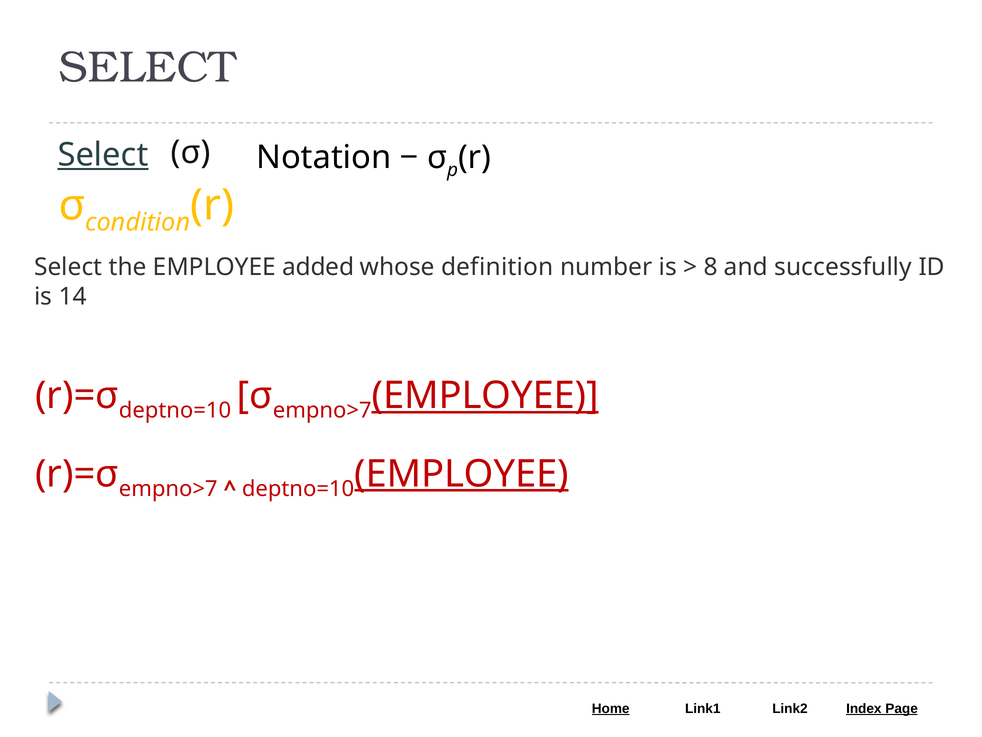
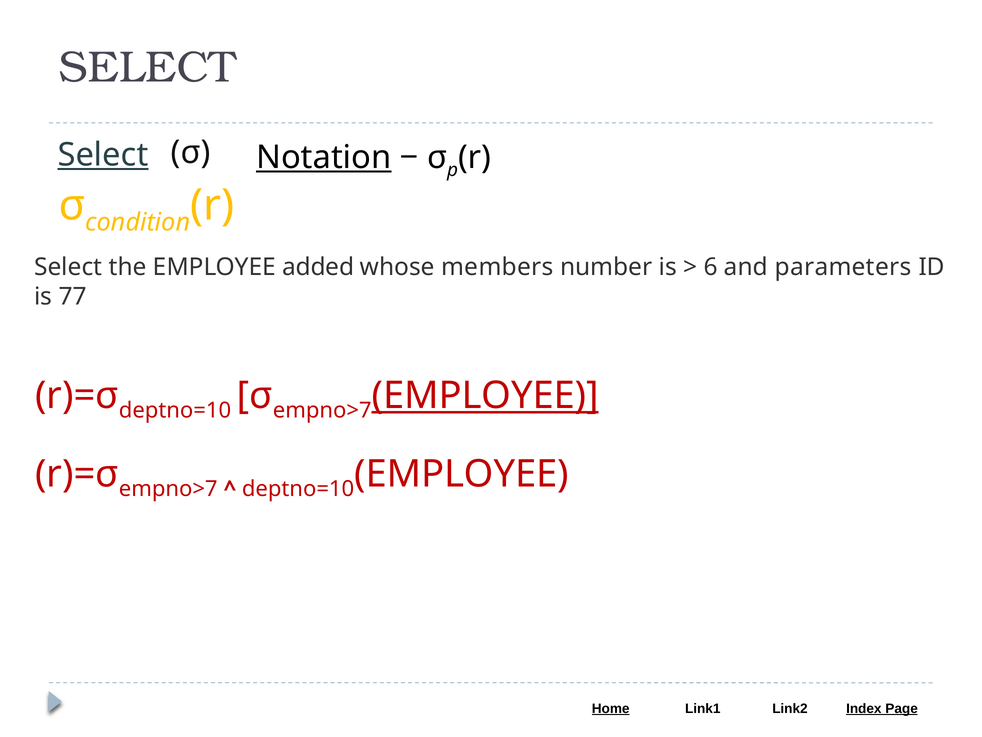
Notation underline: none -> present
definition: definition -> members
8: 8 -> 6
successfully: successfully -> parameters
14: 14 -> 77
EMPLOYEE at (462, 474) underline: present -> none
